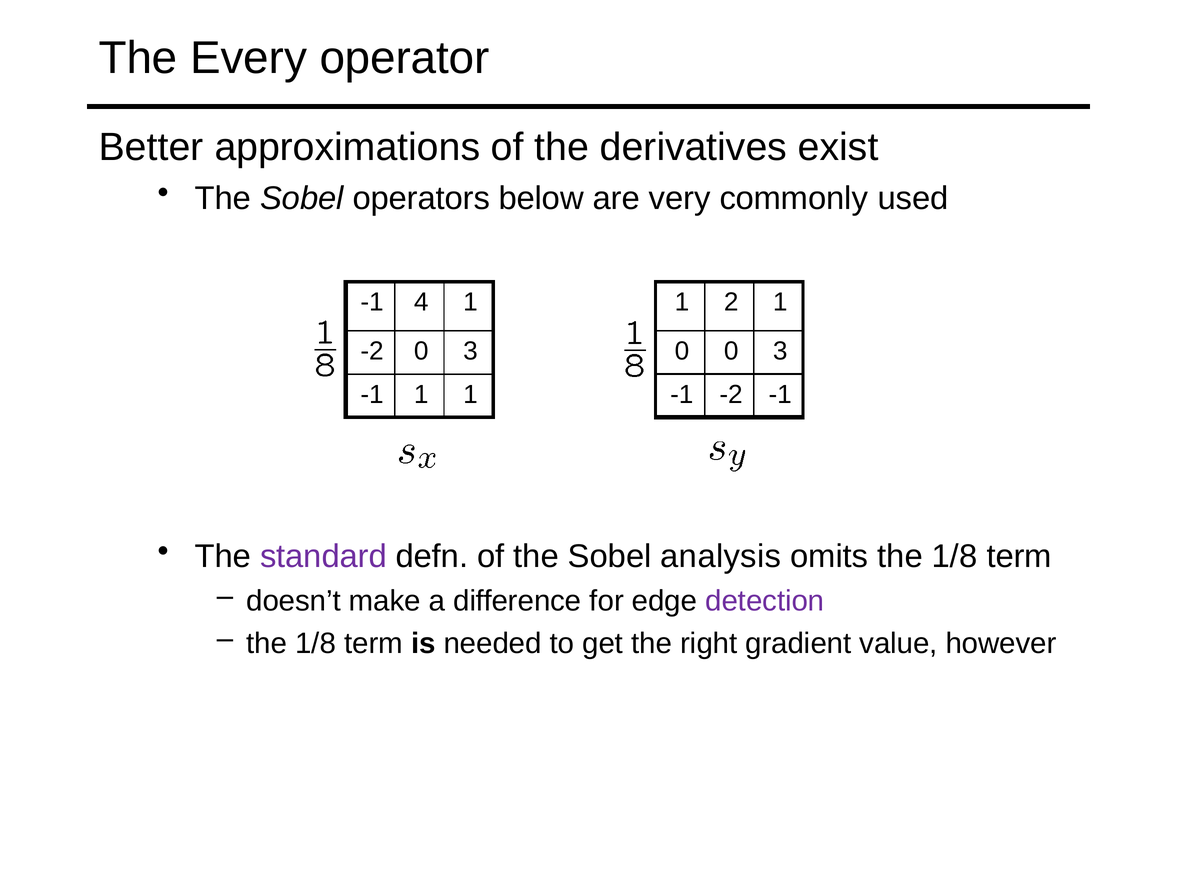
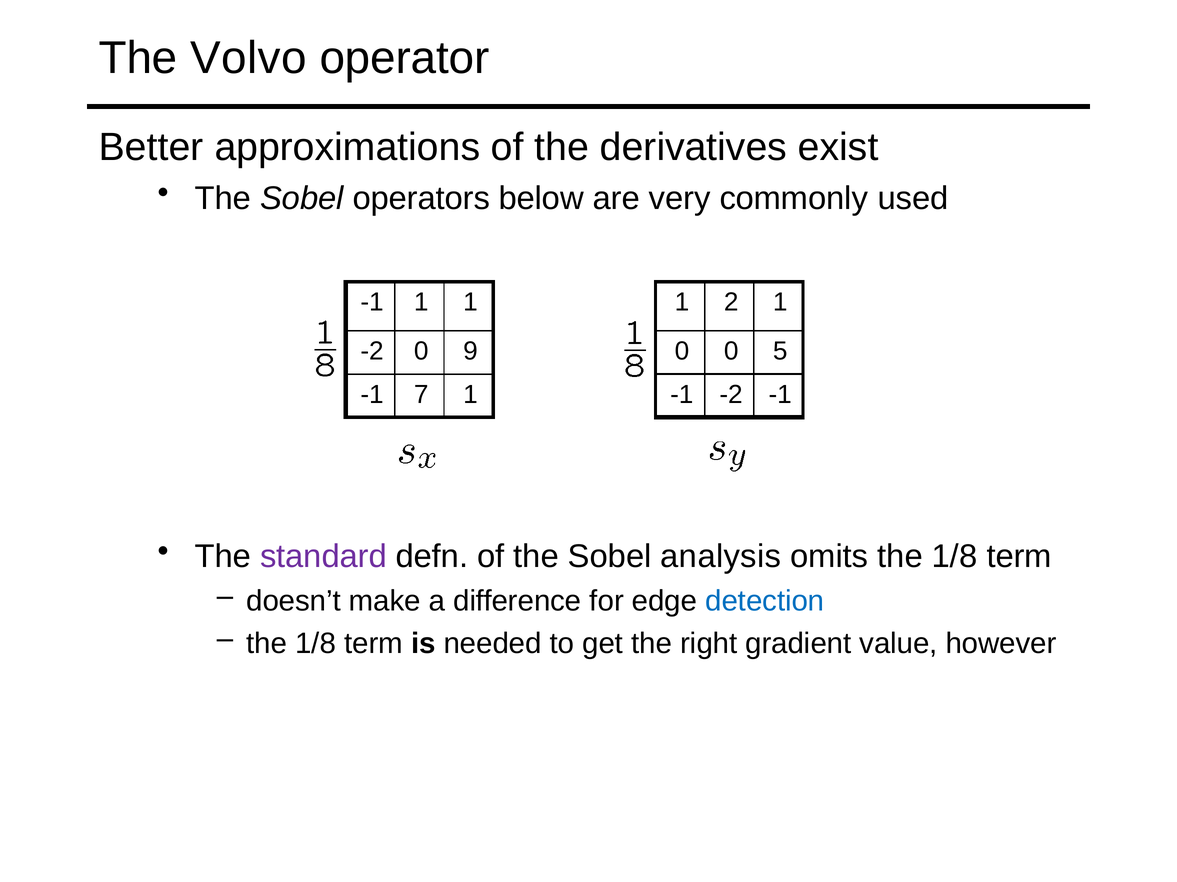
Every: Every -> Volvo
-1 4: 4 -> 1
-2 0 3: 3 -> 9
0 0 3: 3 -> 5
-1 1: 1 -> 7
detection colour: purple -> blue
